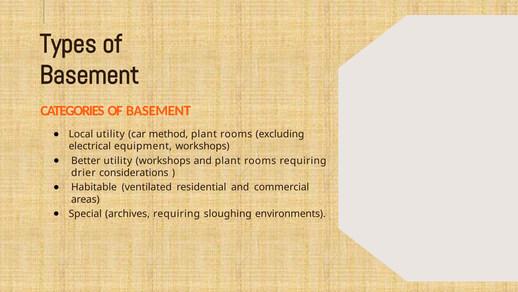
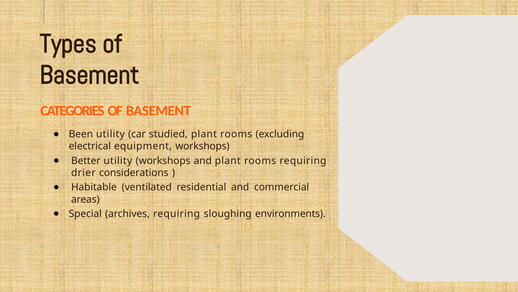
Local: Local -> Been
method: method -> studied
